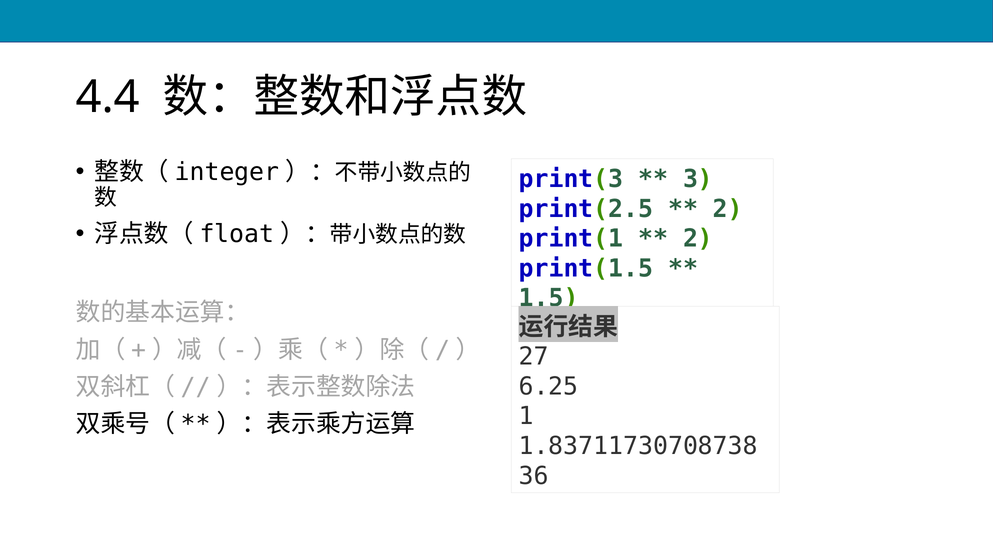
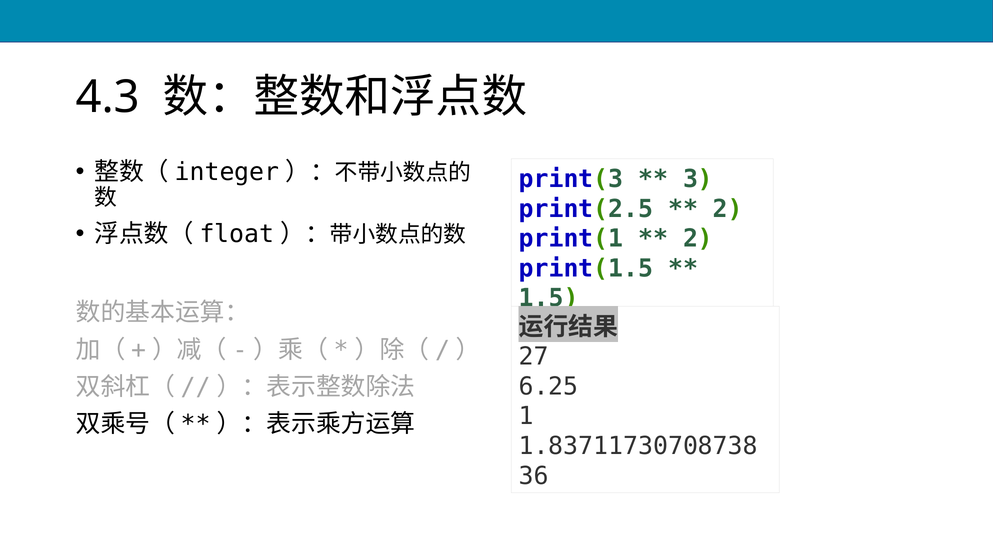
4.4: 4.4 -> 4.3
